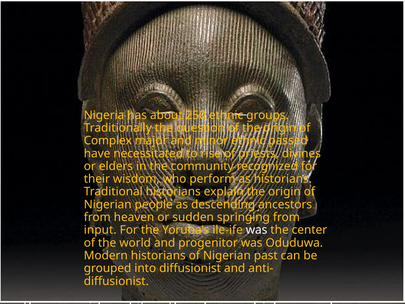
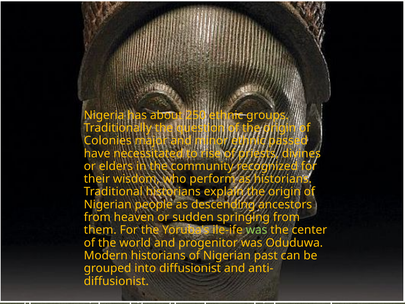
Complex: Complex -> Colonies
input: input -> them
was at (257, 230) colour: white -> light green
